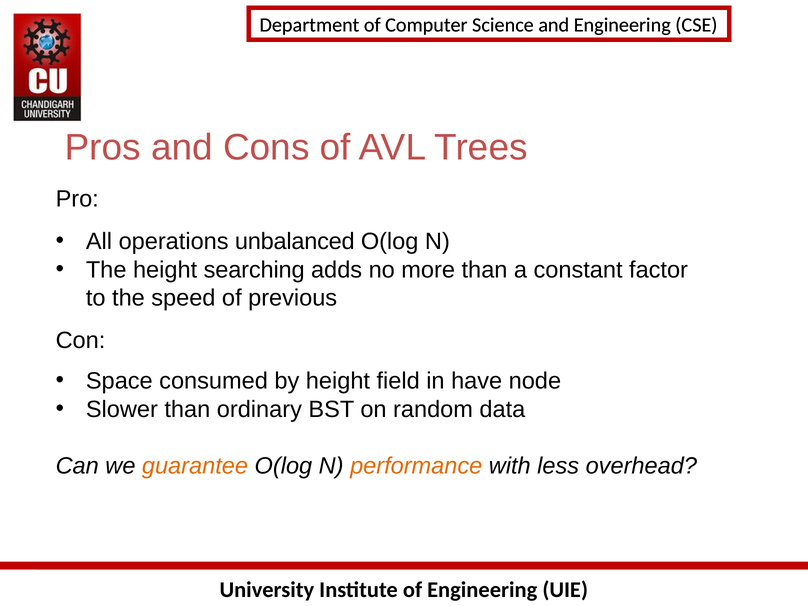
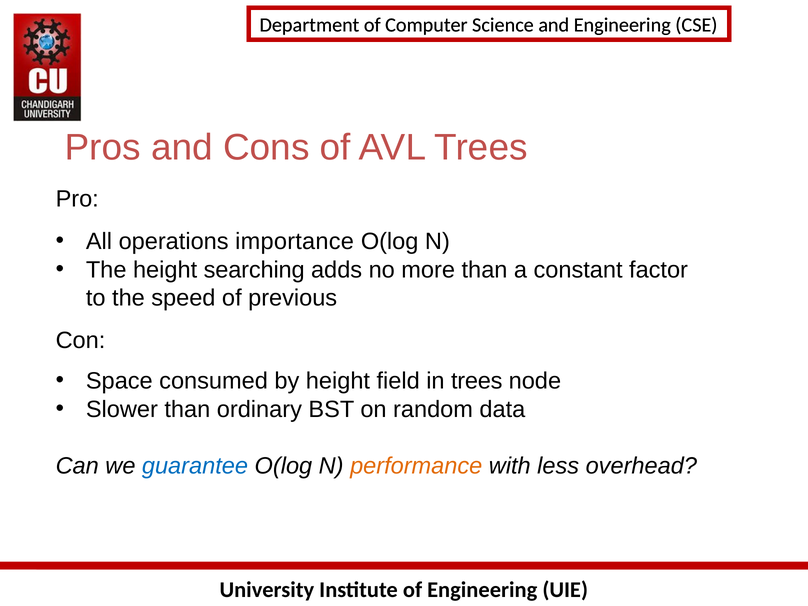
unbalanced: unbalanced -> importance
in have: have -> trees
guarantee colour: orange -> blue
